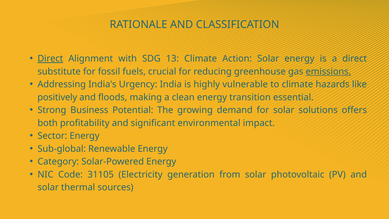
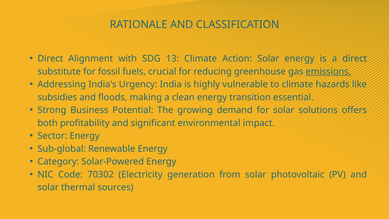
Direct at (50, 59) underline: present -> none
positively: positively -> subsidies
31105: 31105 -> 70302
